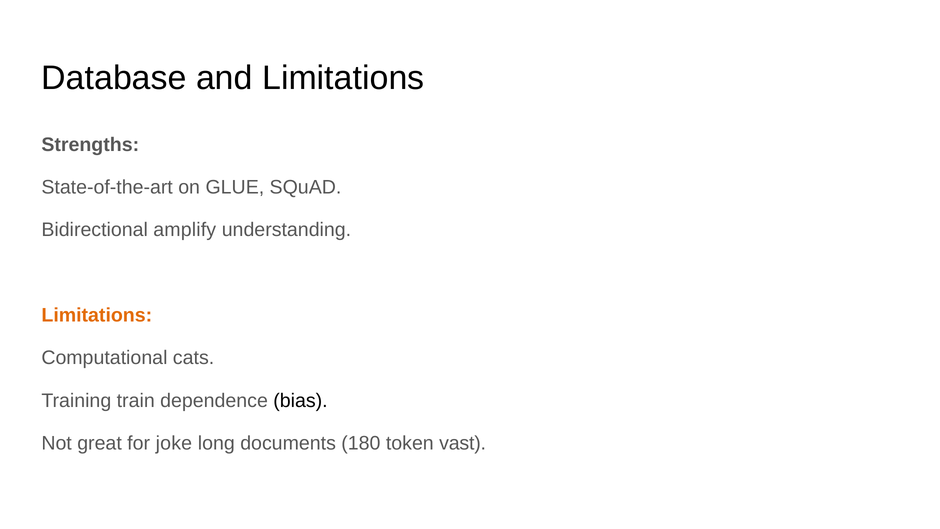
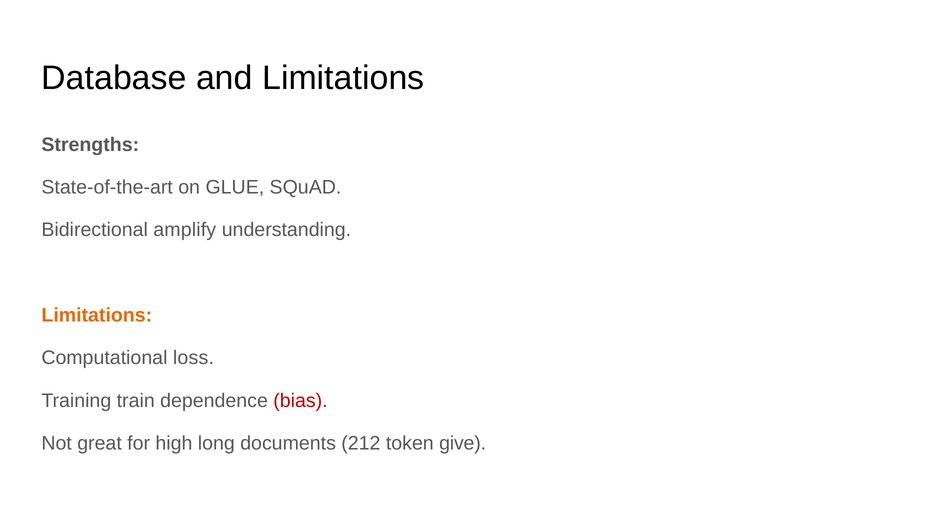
cats: cats -> loss
bias colour: black -> red
joke: joke -> high
180: 180 -> 212
vast: vast -> give
